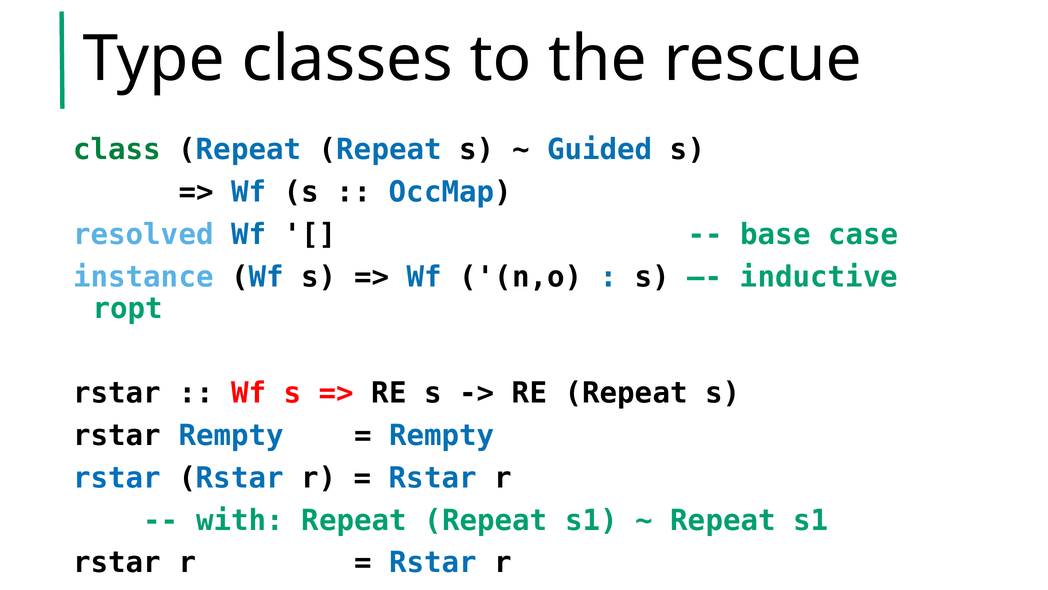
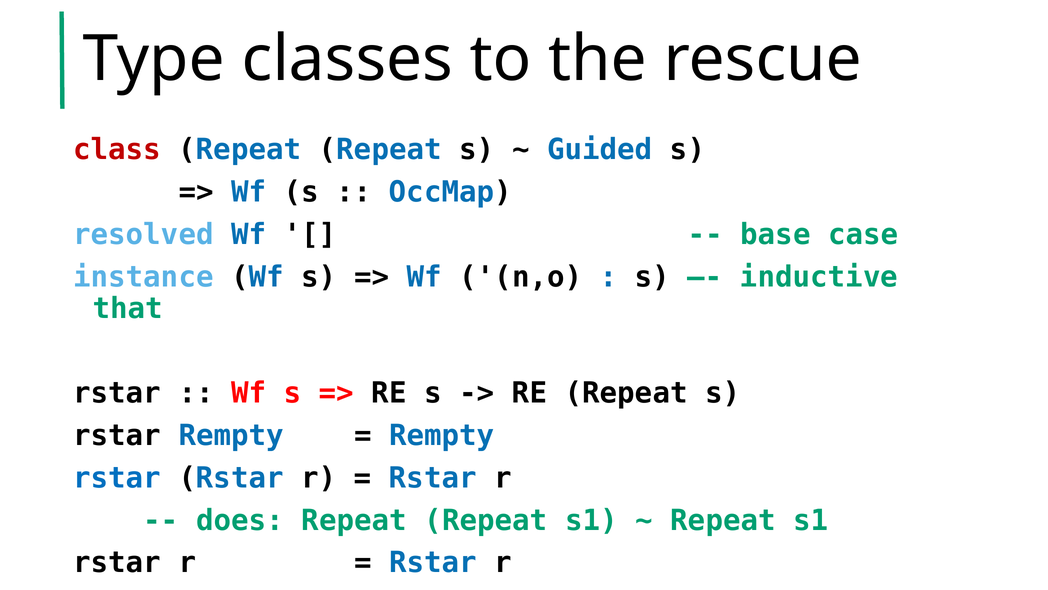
class colour: green -> red
ropt: ropt -> that
with: with -> does
